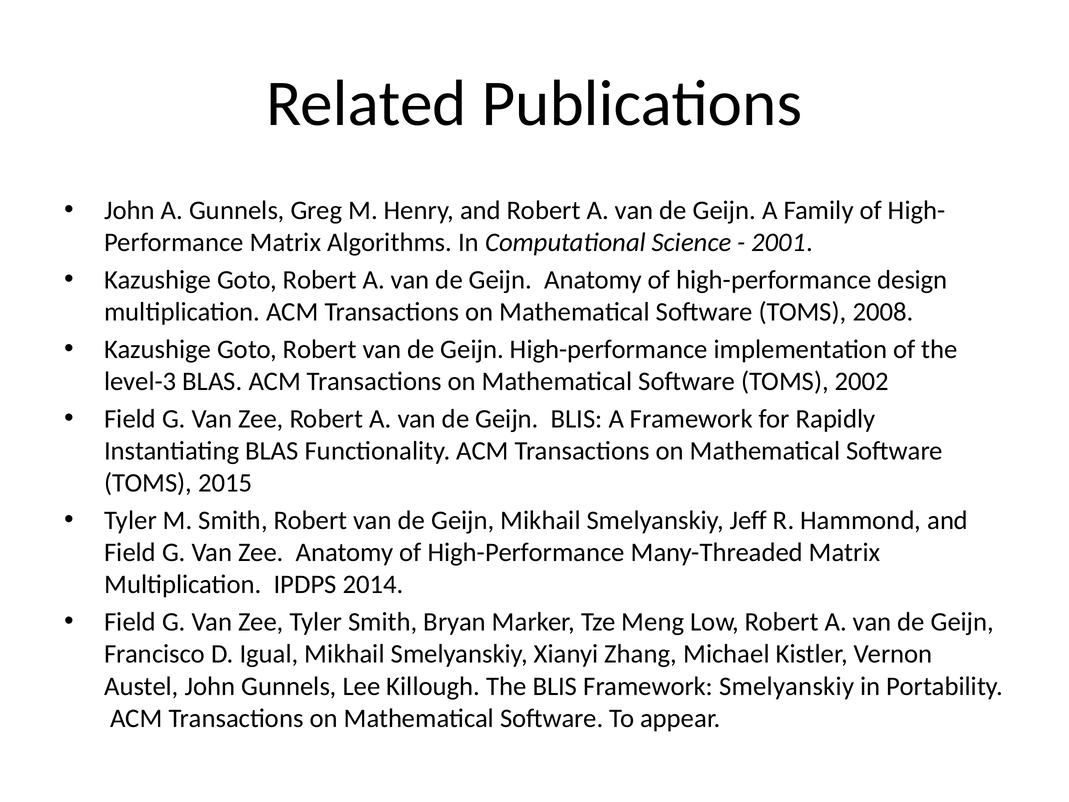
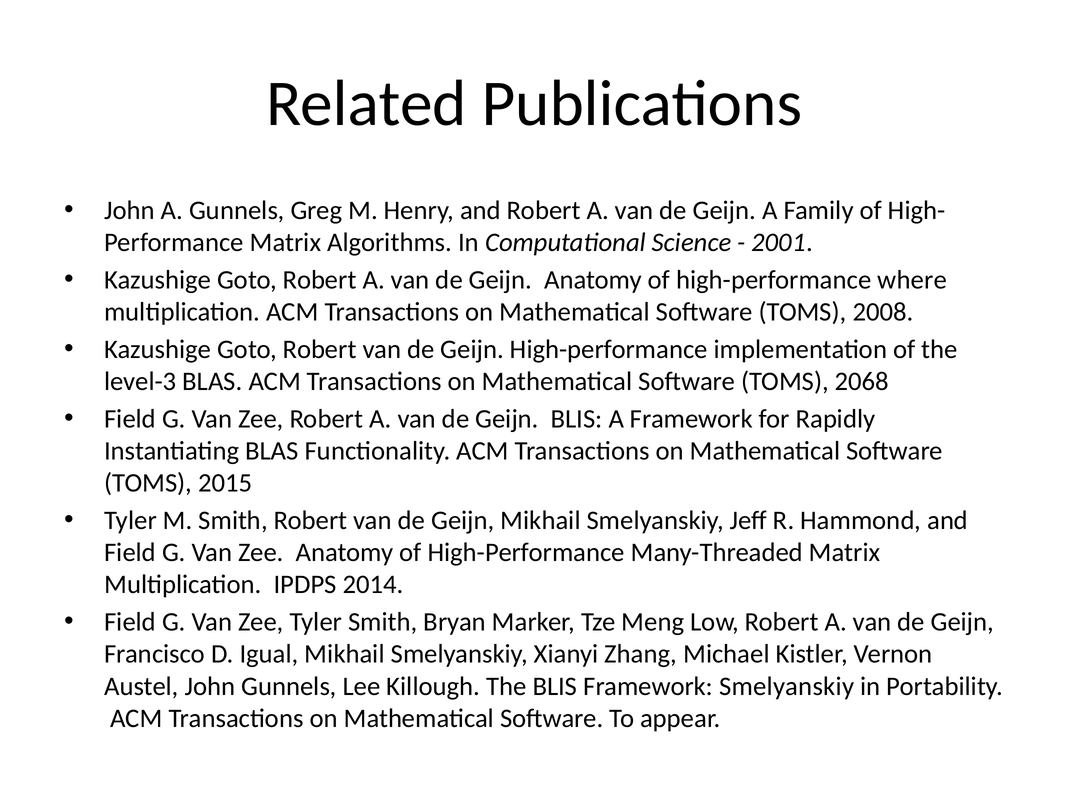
design: design -> where
2002: 2002 -> 2068
